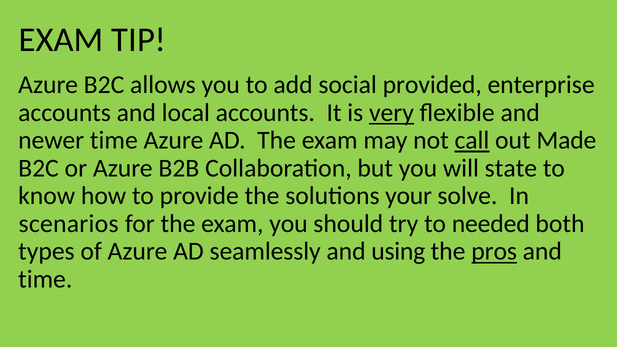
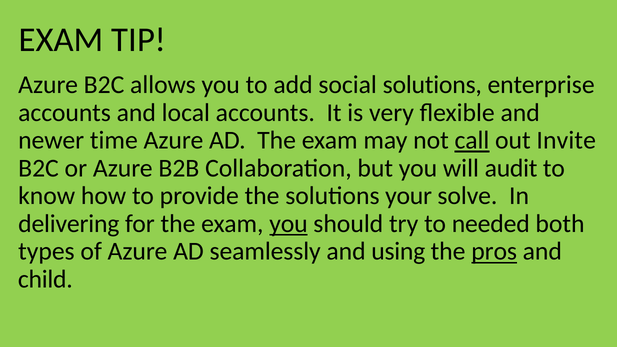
social provided: provided -> solutions
very underline: present -> none
Made: Made -> Invite
state: state -> audit
scenarios: scenarios -> delivering
you at (288, 224) underline: none -> present
time at (45, 279): time -> child
